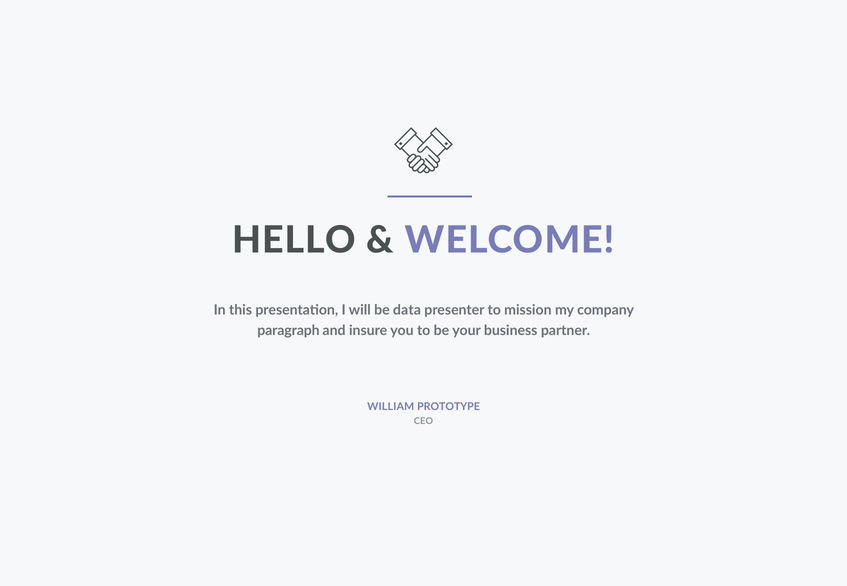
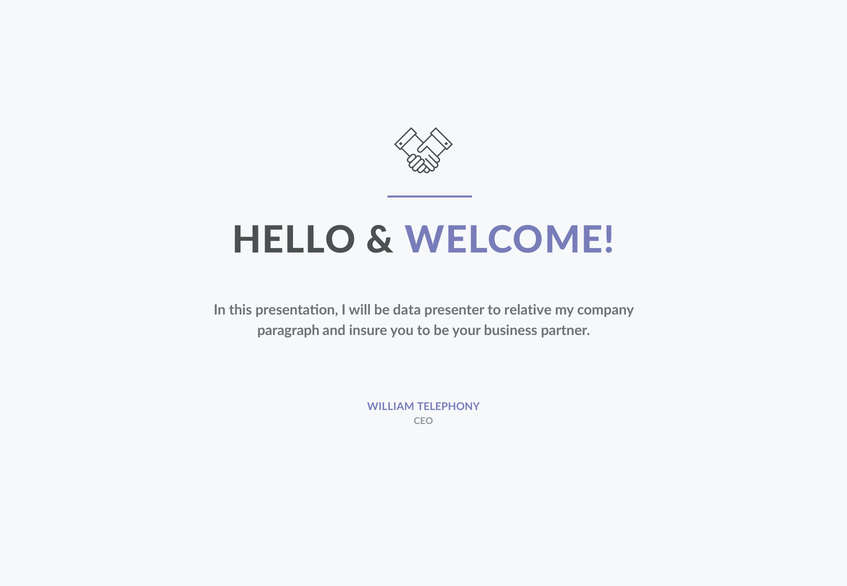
mission: mission -> relative
PROTOTYPE: PROTOTYPE -> TELEPHONY
